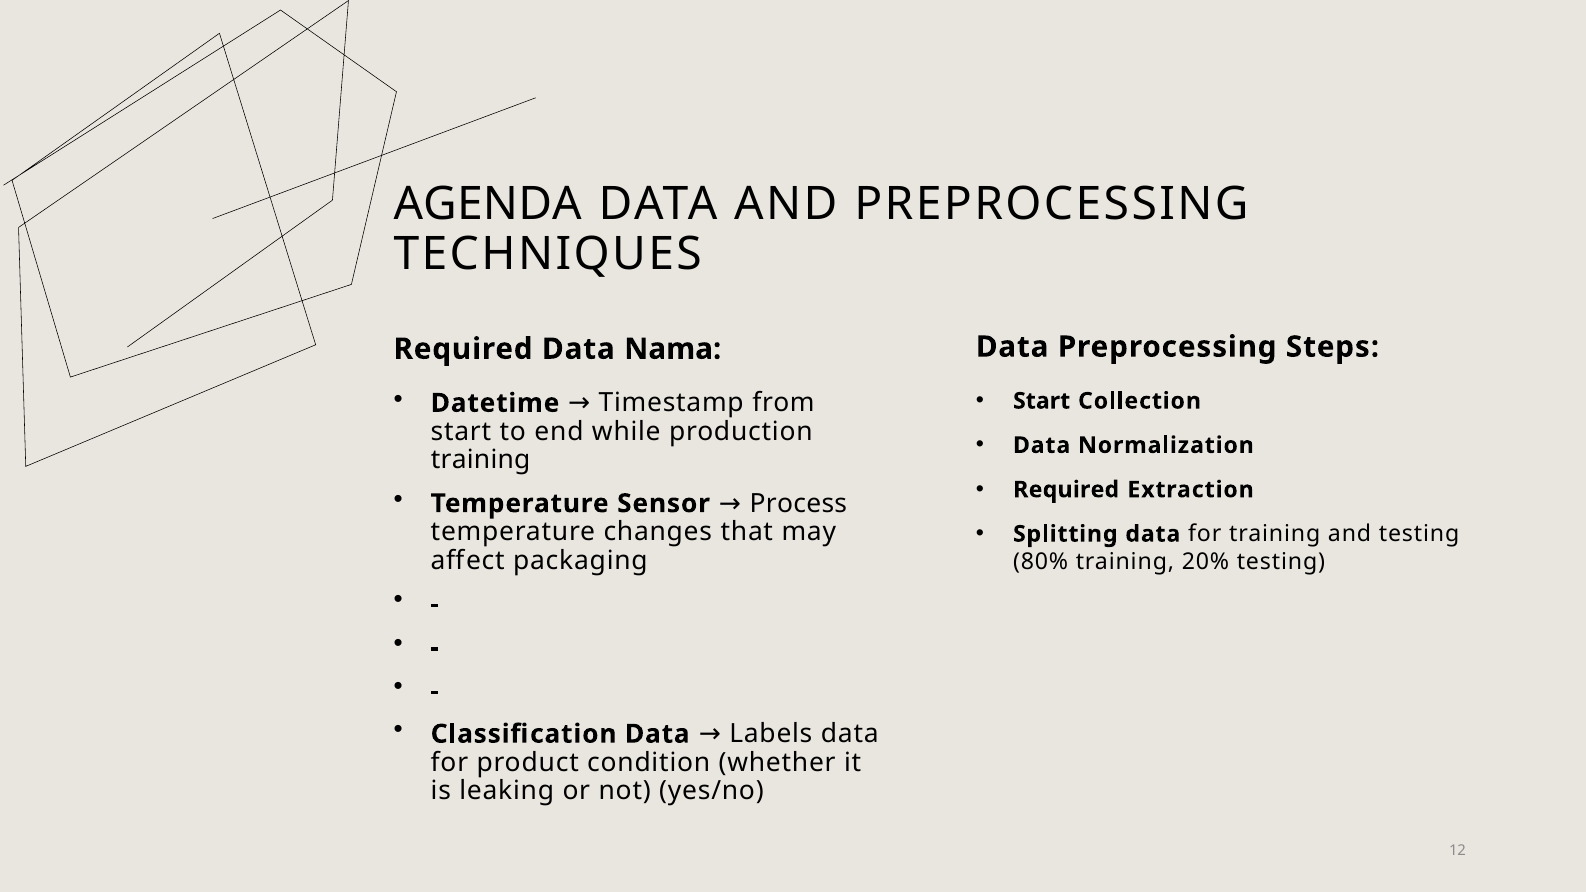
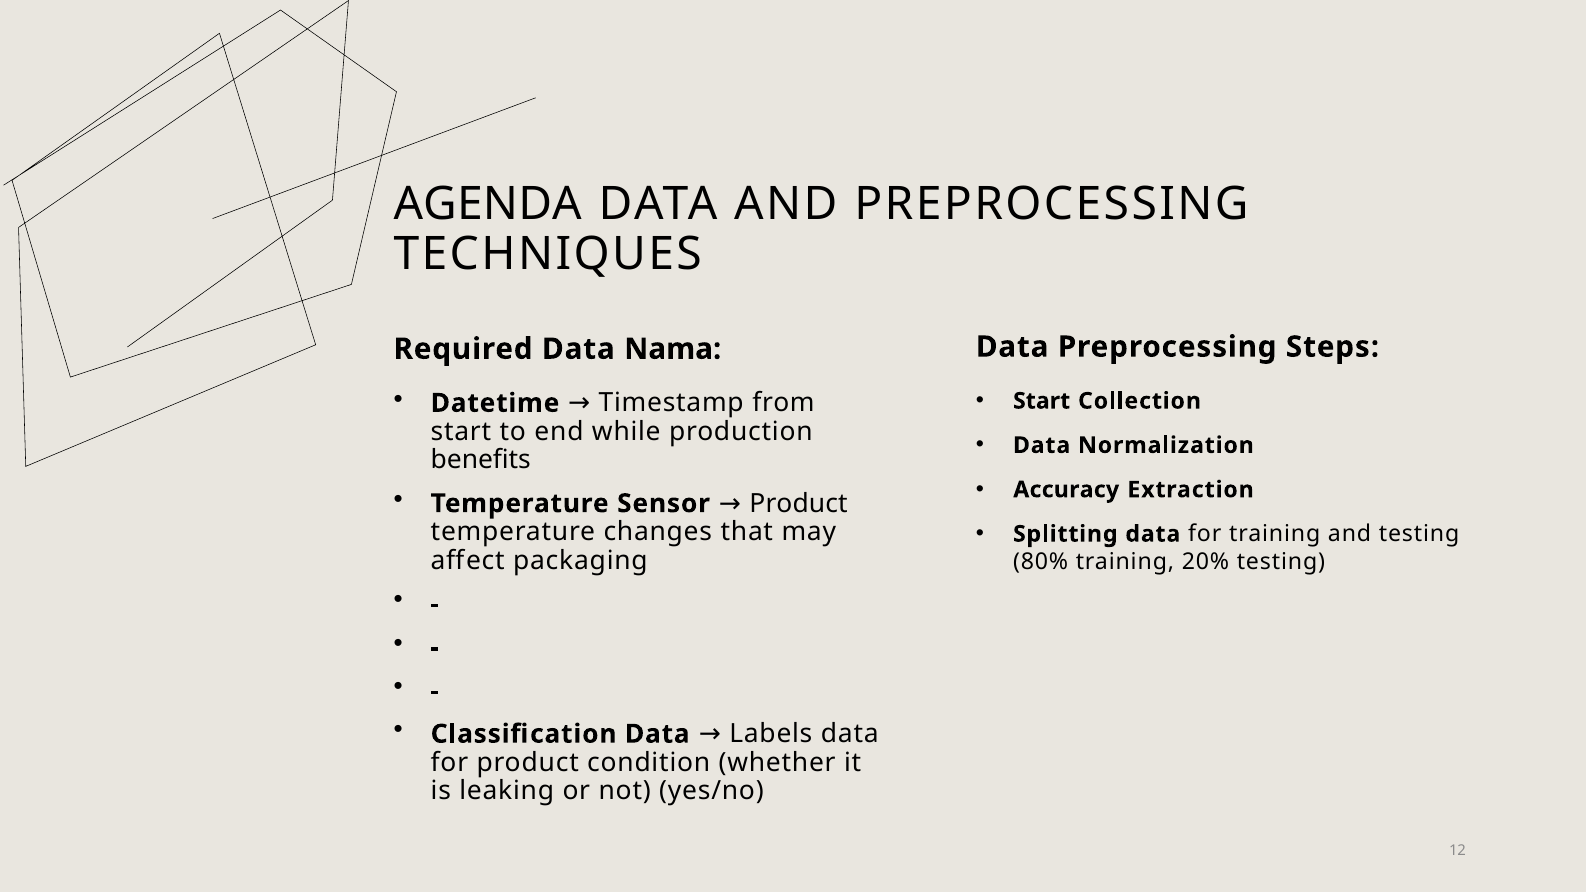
training at (481, 460): training -> benefits
Required at (1066, 490): Required -> Accuracy
Sensor Process: Process -> Product
